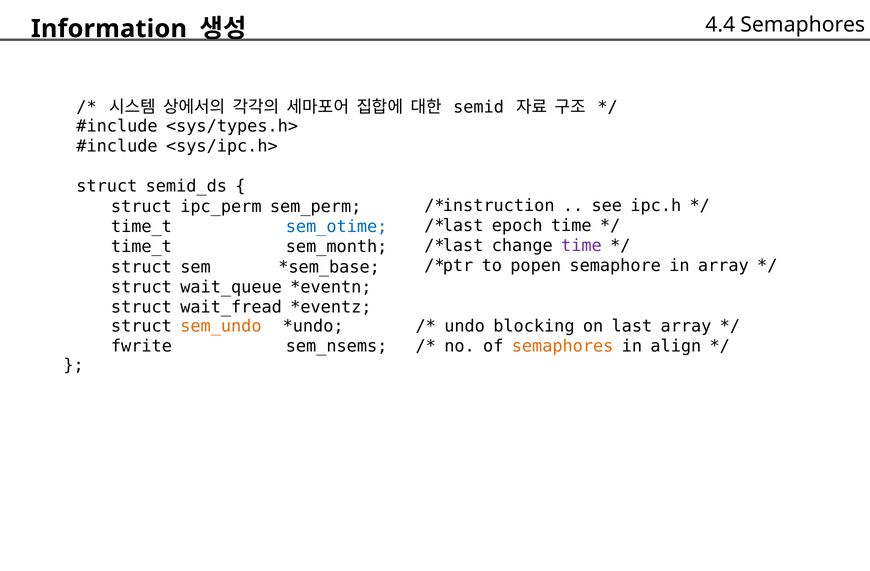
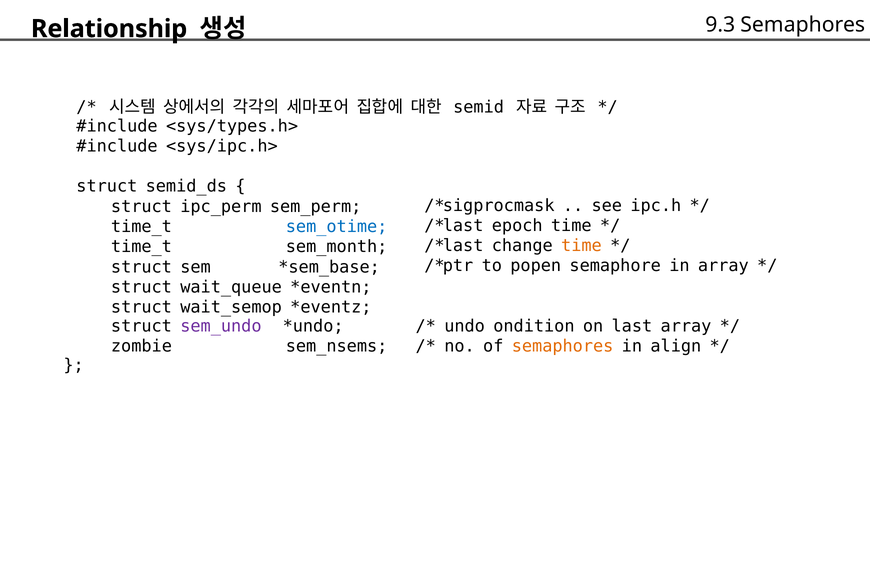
4.4: 4.4 -> 9.3
Information: Information -> Relationship
instruction: instruction -> sigprocmask
time at (581, 246) colour: purple -> orange
wait_fread: wait_fread -> wait_semop
sem_undo colour: orange -> purple
blocking: blocking -> ondition
fwrite: fwrite -> zombie
